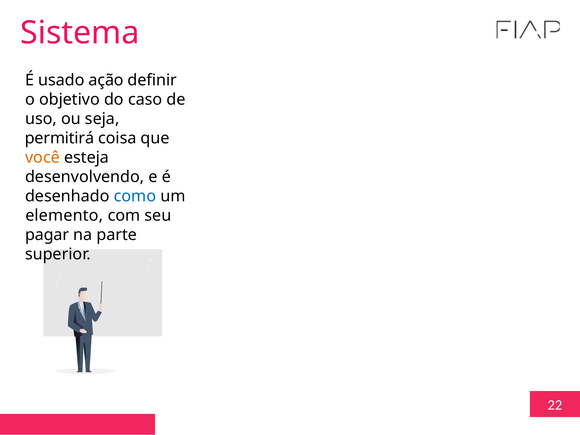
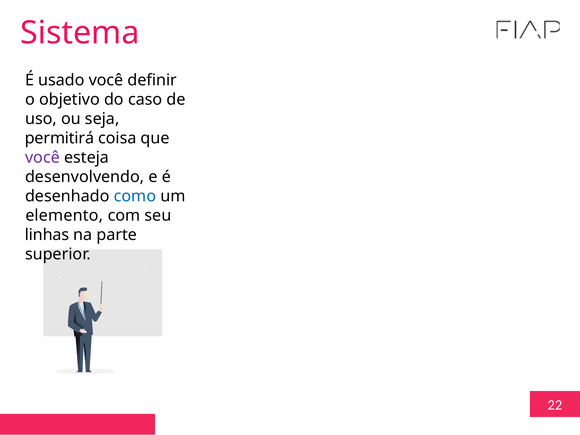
usado ação: ação -> você
você at (42, 158) colour: orange -> purple
pagar: pagar -> linhas
